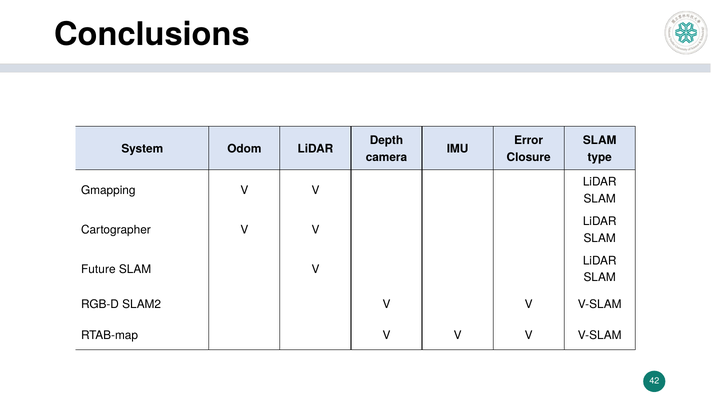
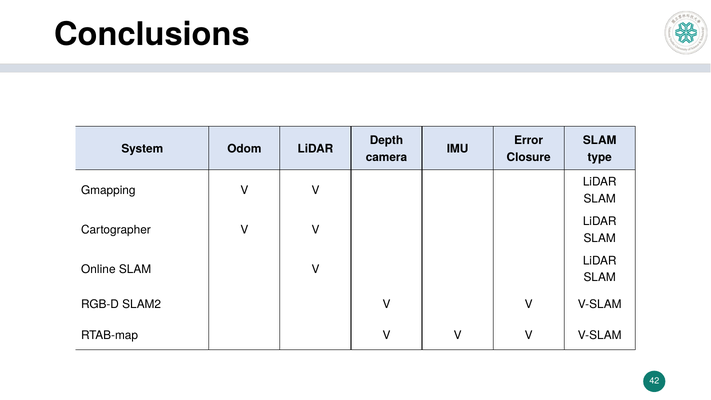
Future: Future -> Online
